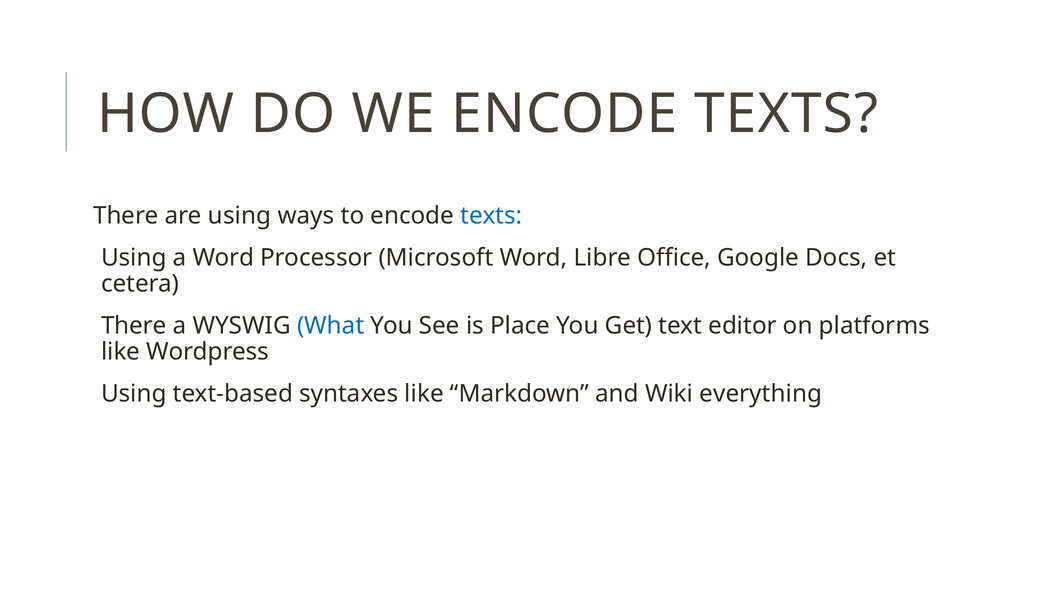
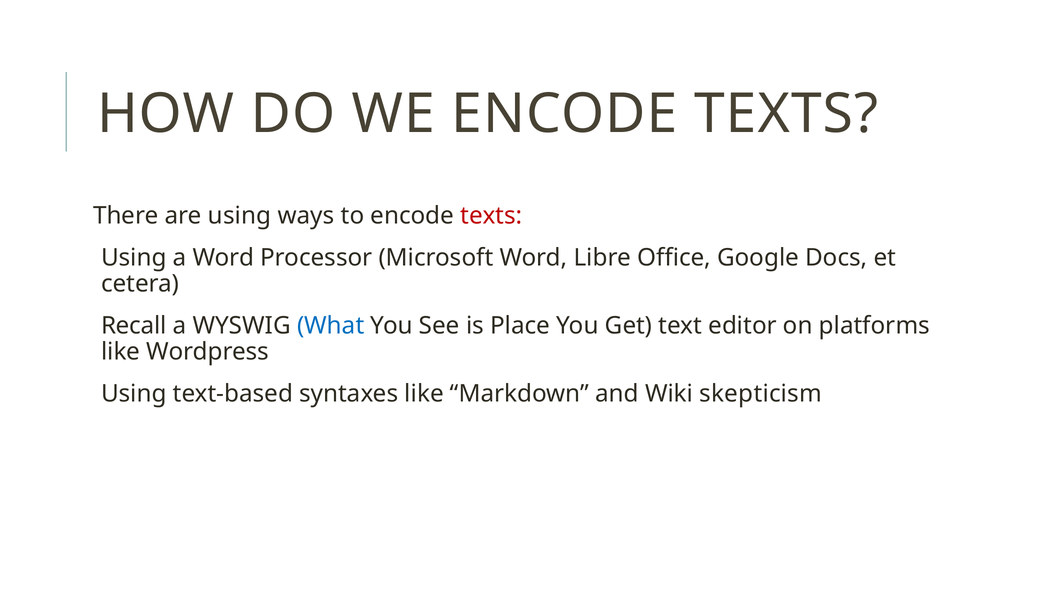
texts at (491, 216) colour: blue -> red
There at (134, 325): There -> Recall
everything: everything -> skepticism
